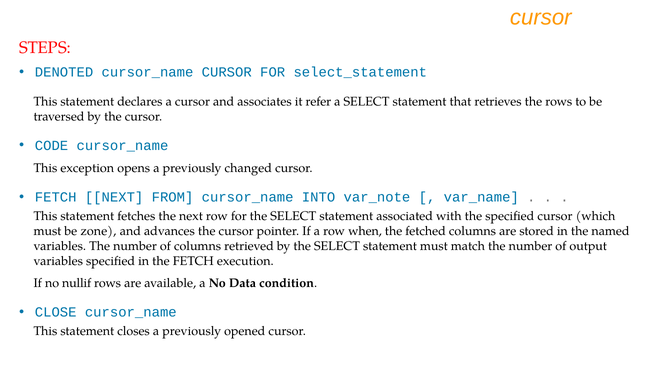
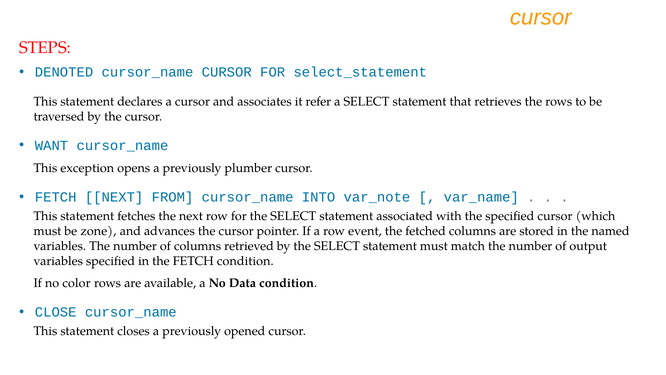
CODE: CODE -> WANT
changed: changed -> plumber
when: when -> event
FETCH execution: execution -> condition
nullif: nullif -> color
